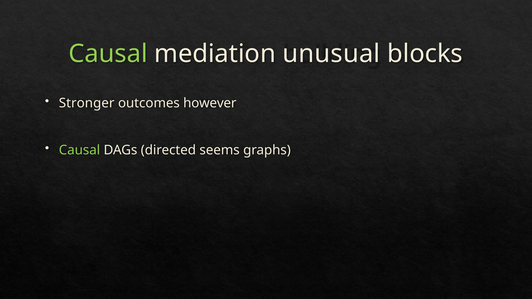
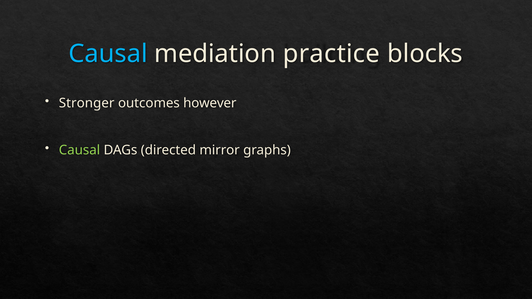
Causal at (108, 54) colour: light green -> light blue
unusual: unusual -> practice
seems: seems -> mirror
